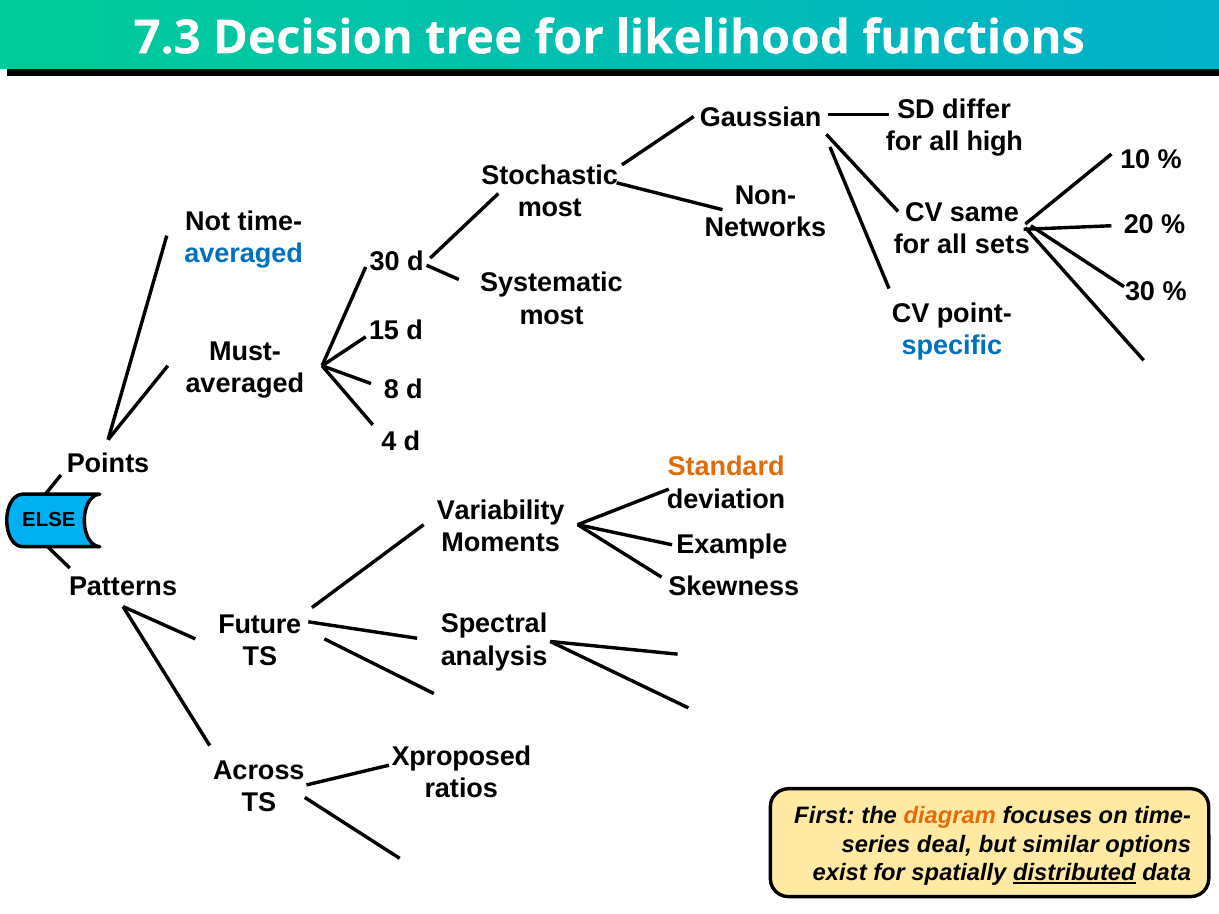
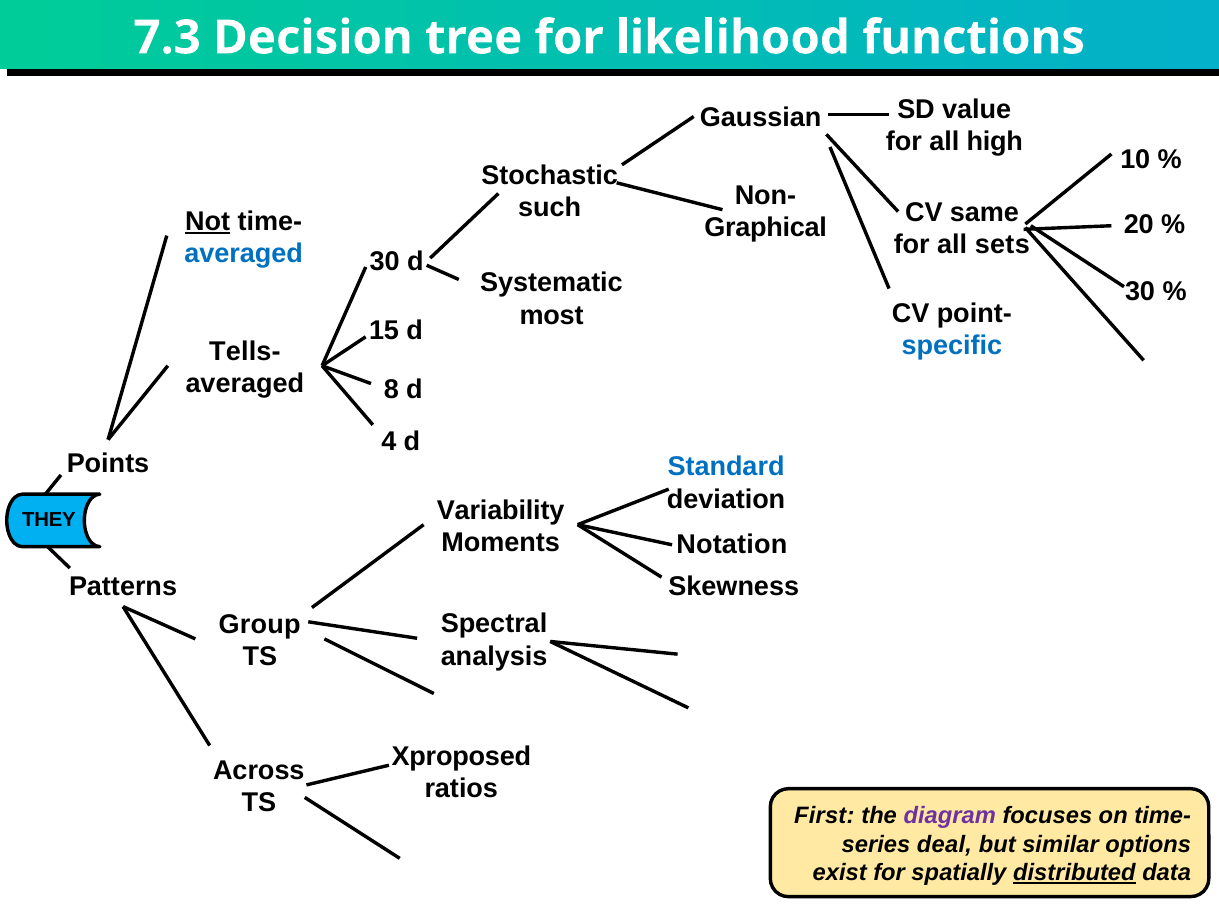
differ: differ -> value
most at (550, 208): most -> such
Not underline: none -> present
Networks: Networks -> Graphical
Must-: Must- -> Tells-
Standard colour: orange -> blue
ELSE: ELSE -> THEY
Example: Example -> Notation
Future: Future -> Group
diagram colour: orange -> purple
